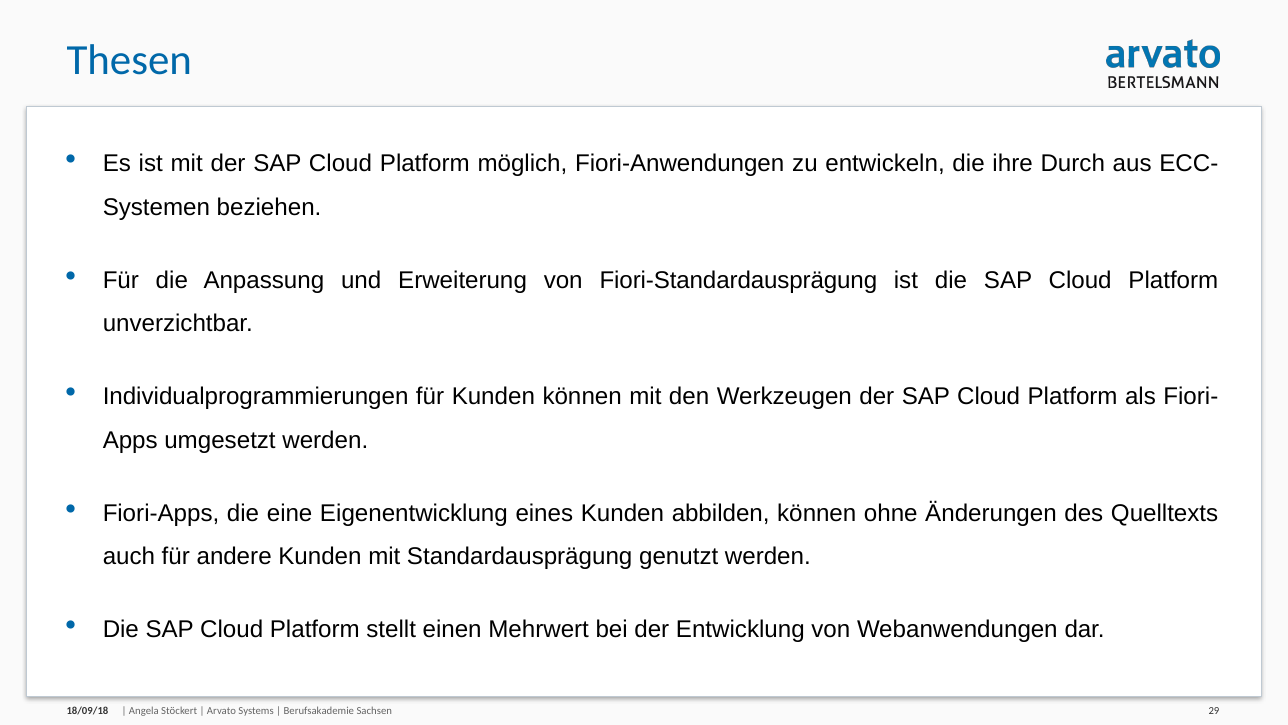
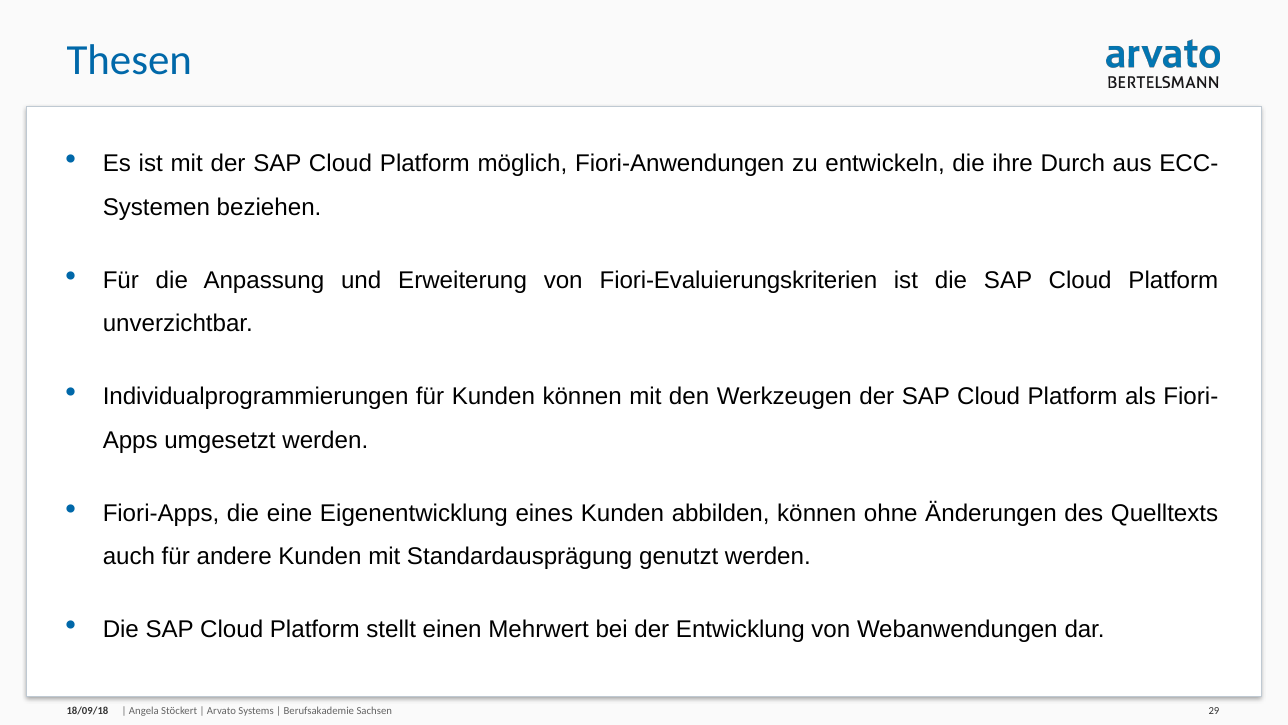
Fiori-Standardausprägung: Fiori-Standardausprägung -> Fiori-Evaluierungskriterien
